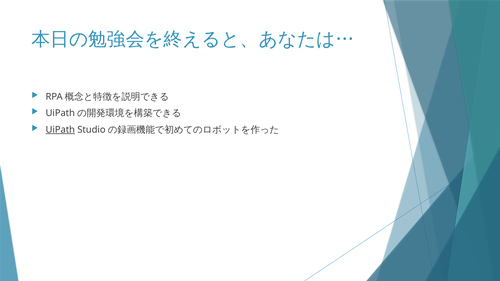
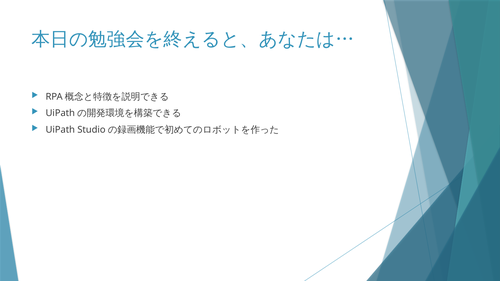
UiPath underline: present -> none
